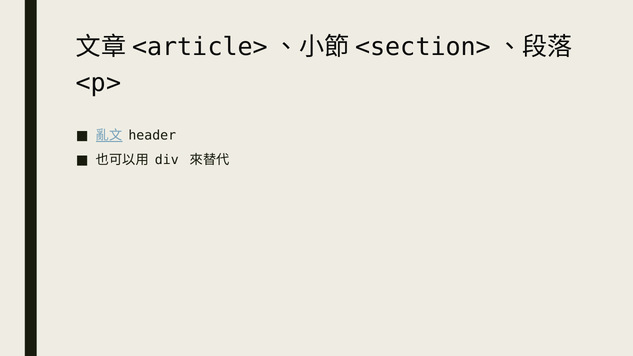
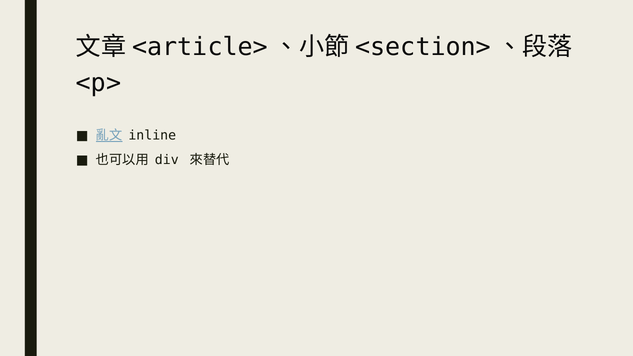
header: header -> inline
